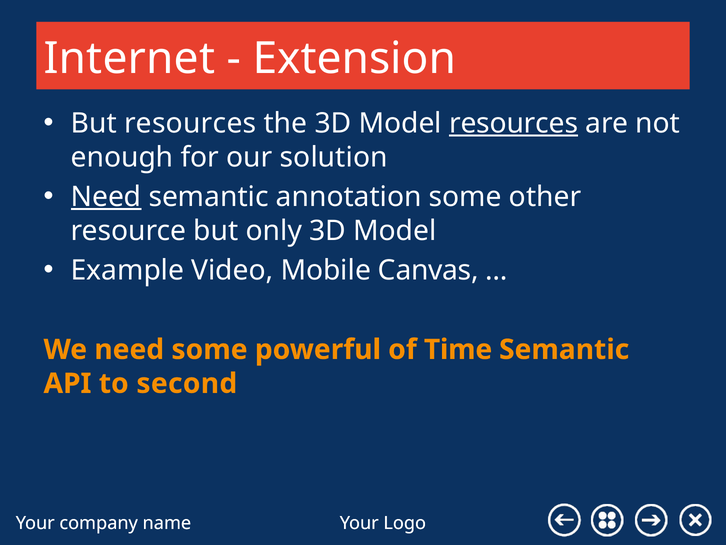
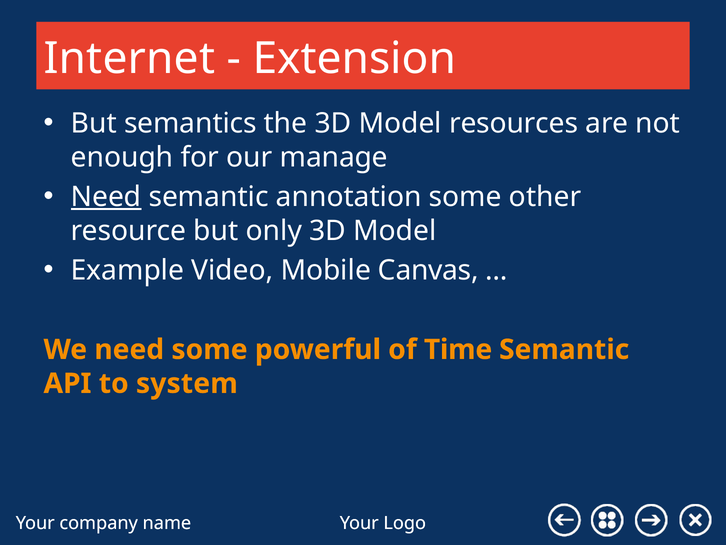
But resources: resources -> semantics
resources at (514, 123) underline: present -> none
solution: solution -> manage
second: second -> system
